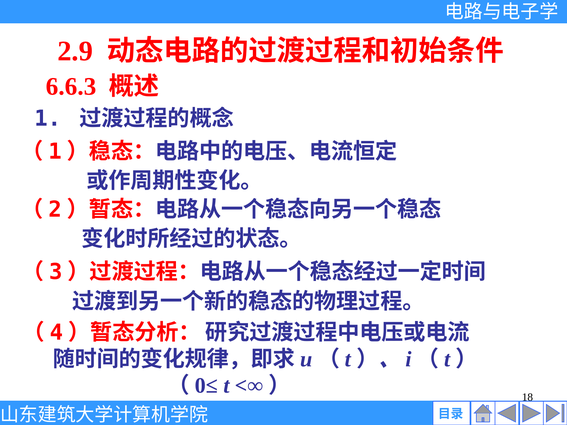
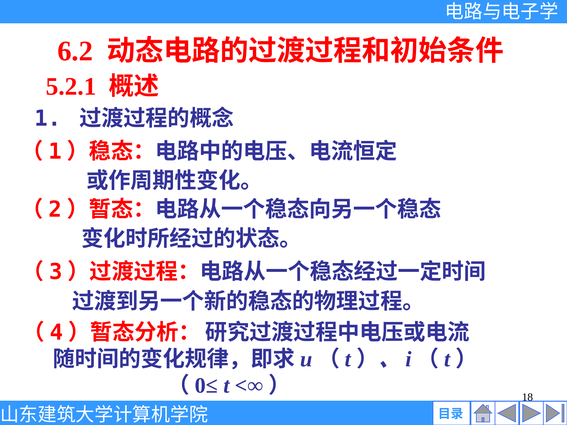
2.9: 2.9 -> 6.2
6.6.3: 6.6.3 -> 5.2.1
